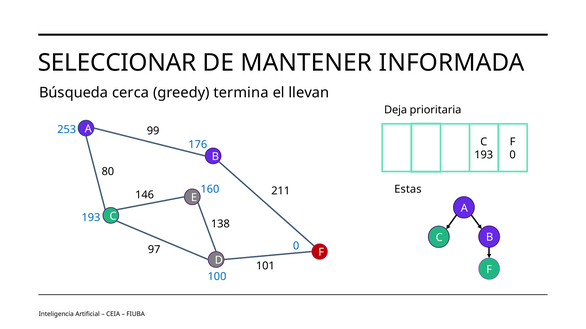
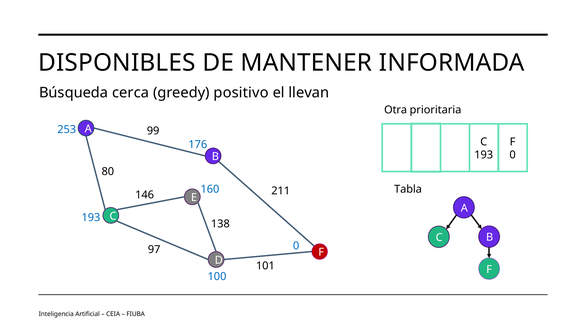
SELECCIONAR: SELECCIONAR -> DISPONIBLES
termina: termina -> positivo
Deja: Deja -> Otra
Estas: Estas -> Tabla
